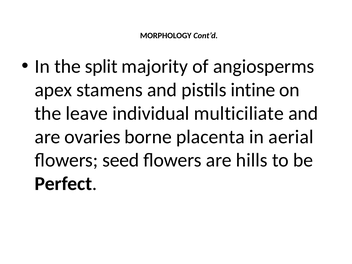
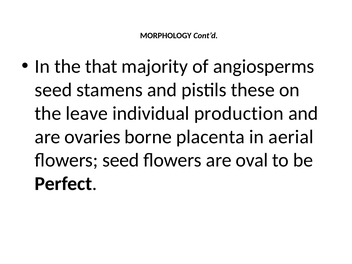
split: split -> that
apex at (53, 90): apex -> seed
intine: intine -> these
multiciliate: multiciliate -> production
hills: hills -> oval
